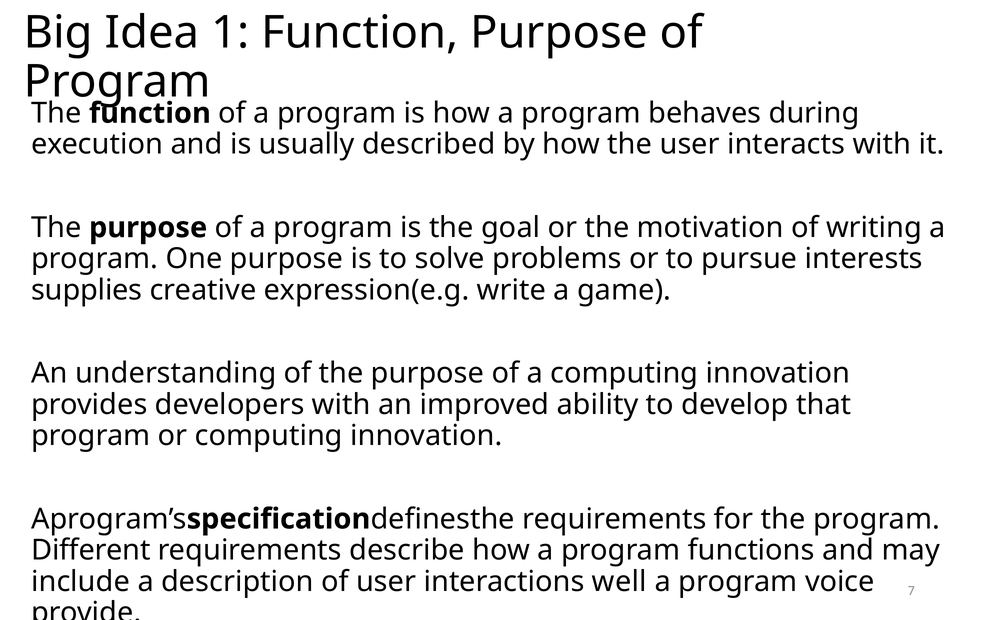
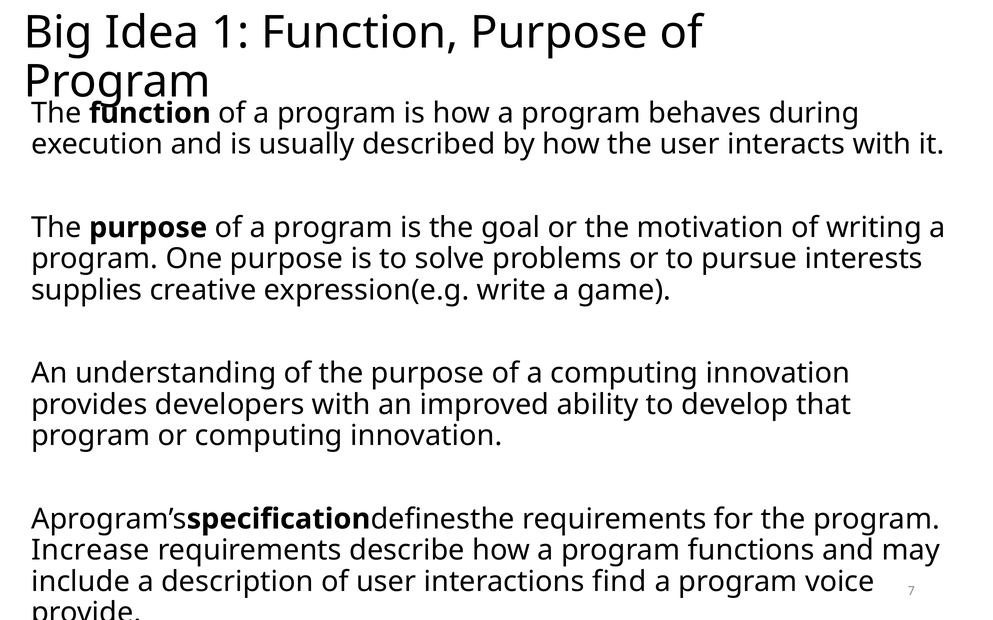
Different: Different -> Increase
well: well -> find
